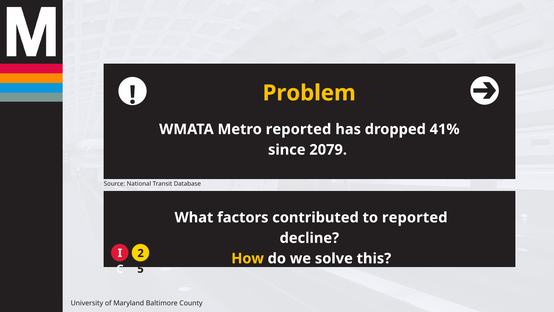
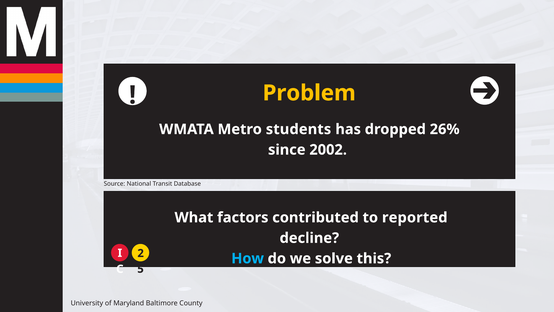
Metro reported: reported -> students
41%: 41% -> 26%
2079: 2079 -> 2002
How colour: yellow -> light blue
